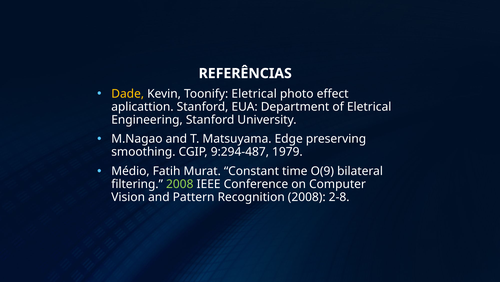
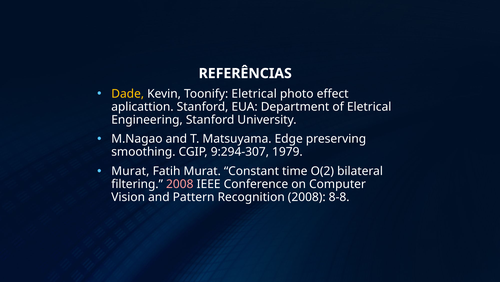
9:294-487: 9:294-487 -> 9:294-307
Médio at (130, 171): Médio -> Murat
O(9: O(9 -> O(2
2008 at (180, 184) colour: light green -> pink
2-8: 2-8 -> 8-8
